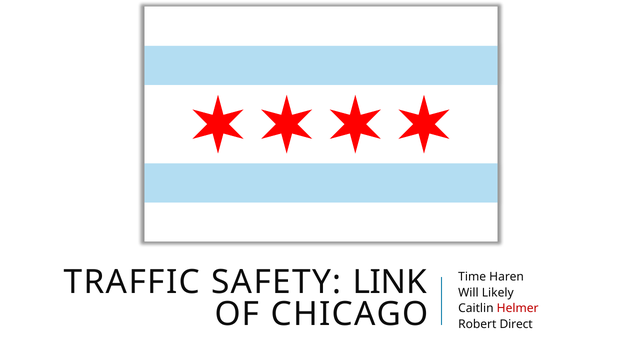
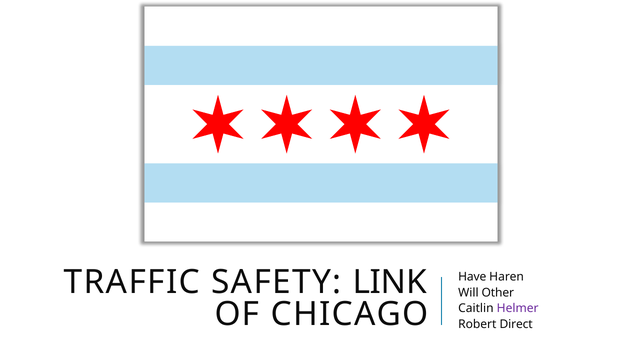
Time: Time -> Have
Likely: Likely -> Other
Helmer colour: red -> purple
